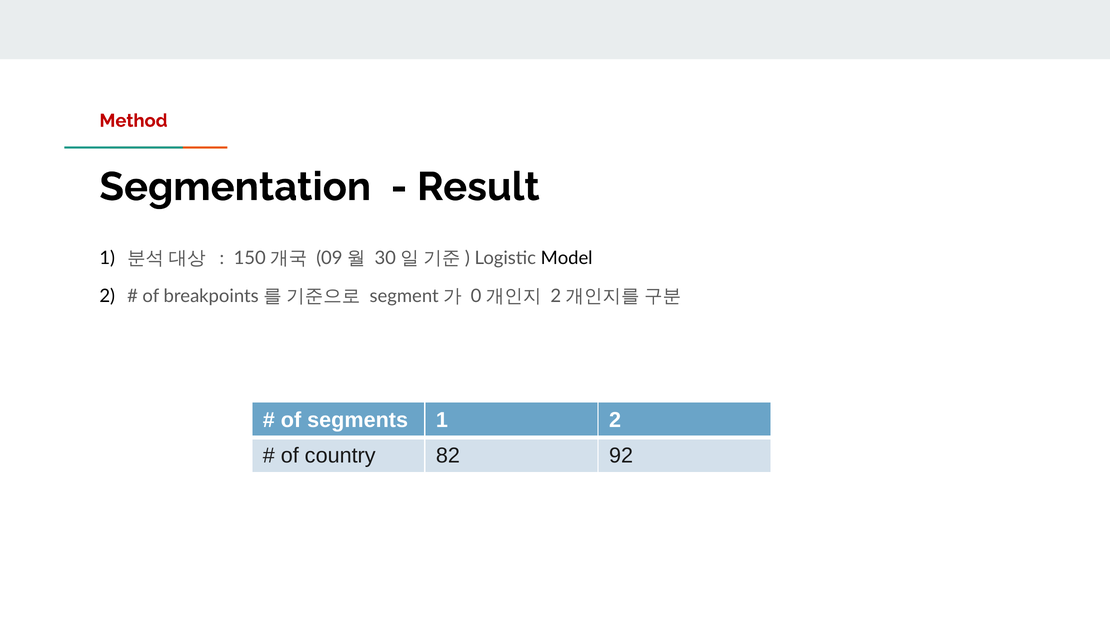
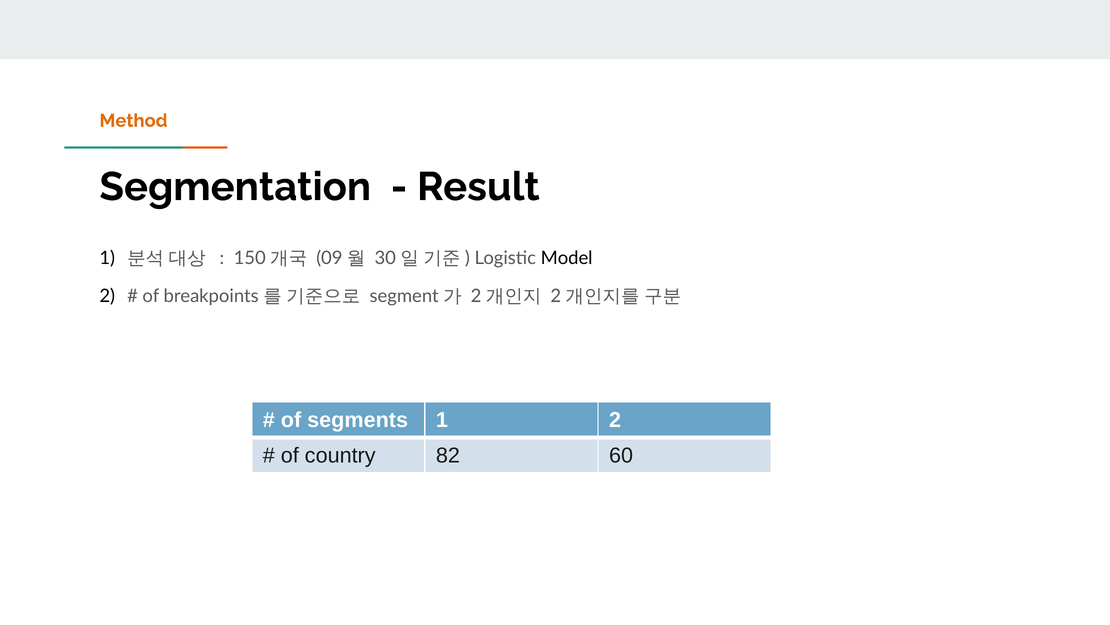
Method colour: red -> orange
0 at (476, 296): 0 -> 2
92: 92 -> 60
